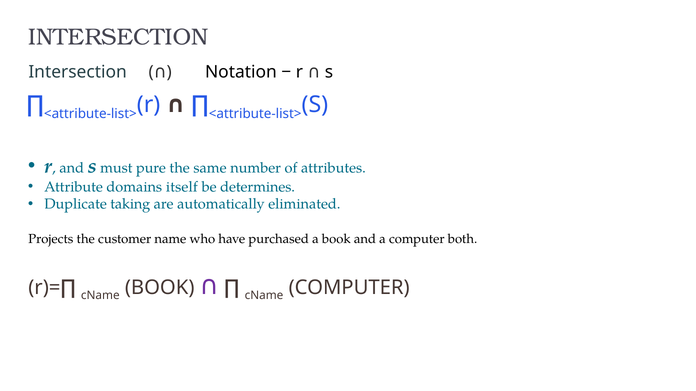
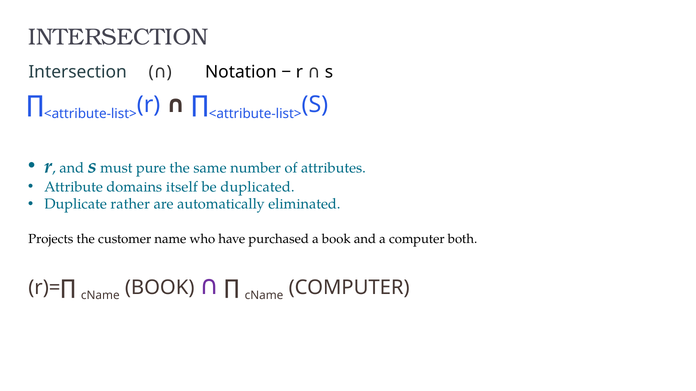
determines: determines -> duplicated
taking: taking -> rather
